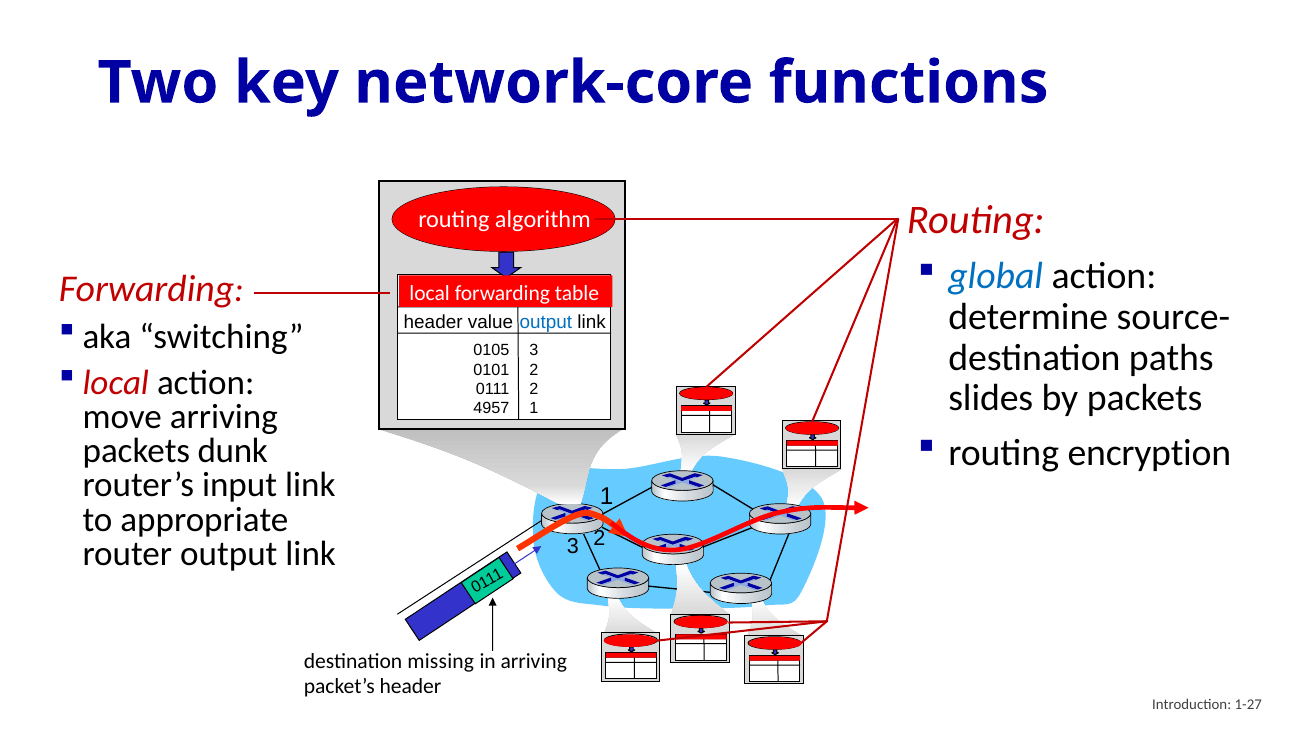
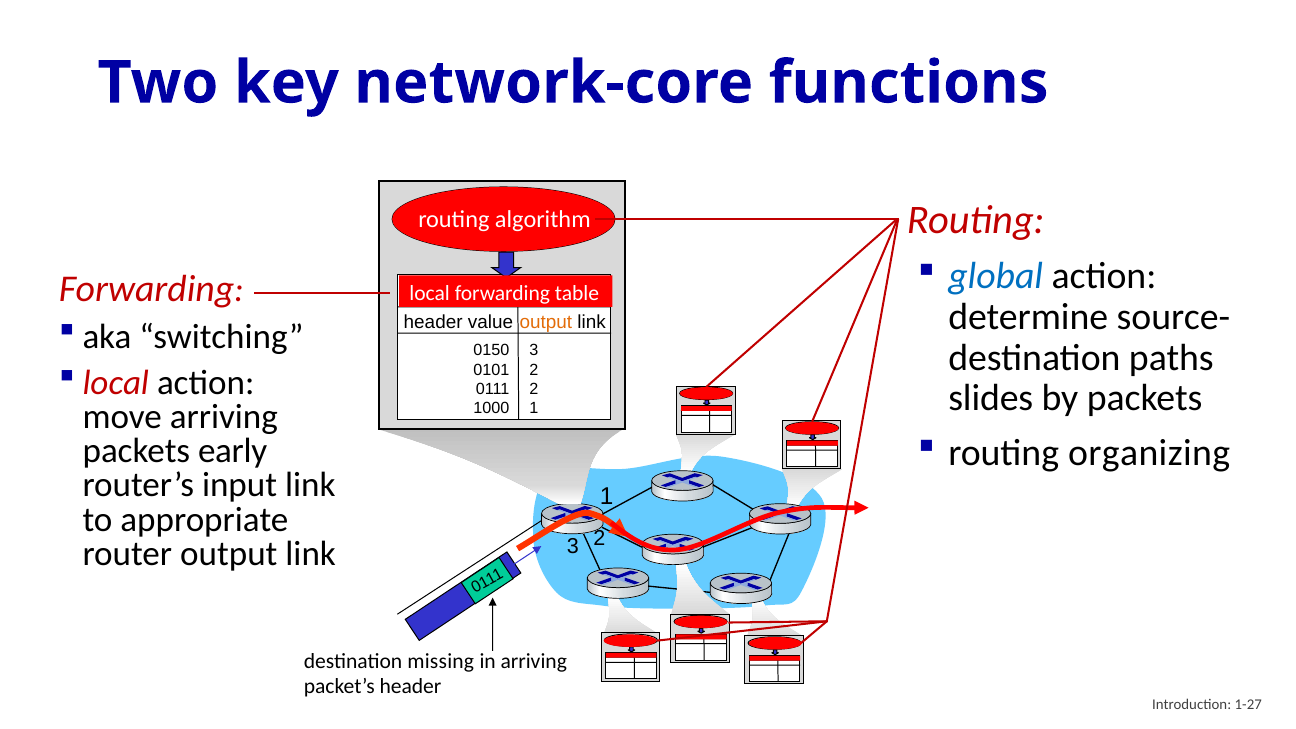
output at (546, 322) colour: blue -> orange
0105: 0105 -> 0150
4957: 4957 -> 1000
encryption: encryption -> organizing
dunk: dunk -> early
